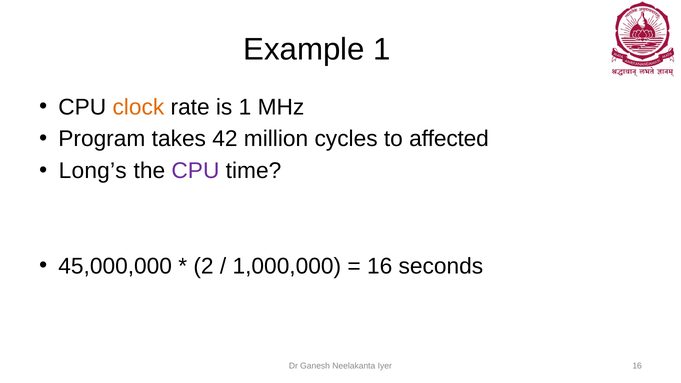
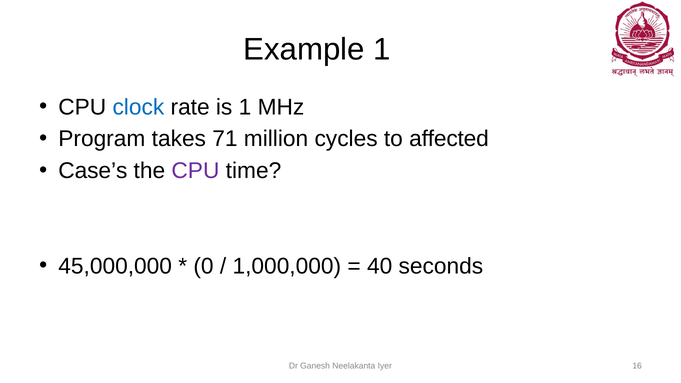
clock colour: orange -> blue
42: 42 -> 71
Long’s: Long’s -> Case’s
2: 2 -> 0
16 at (380, 266): 16 -> 40
